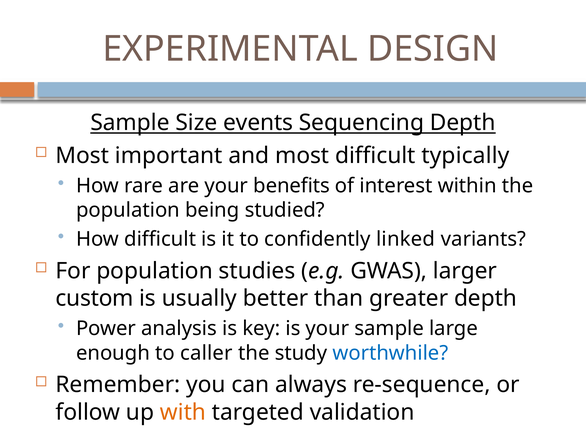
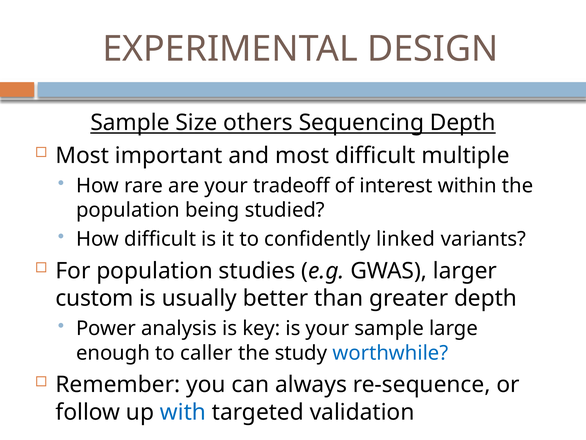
events: events -> others
typically: typically -> multiple
benefits: benefits -> tradeoff
with colour: orange -> blue
